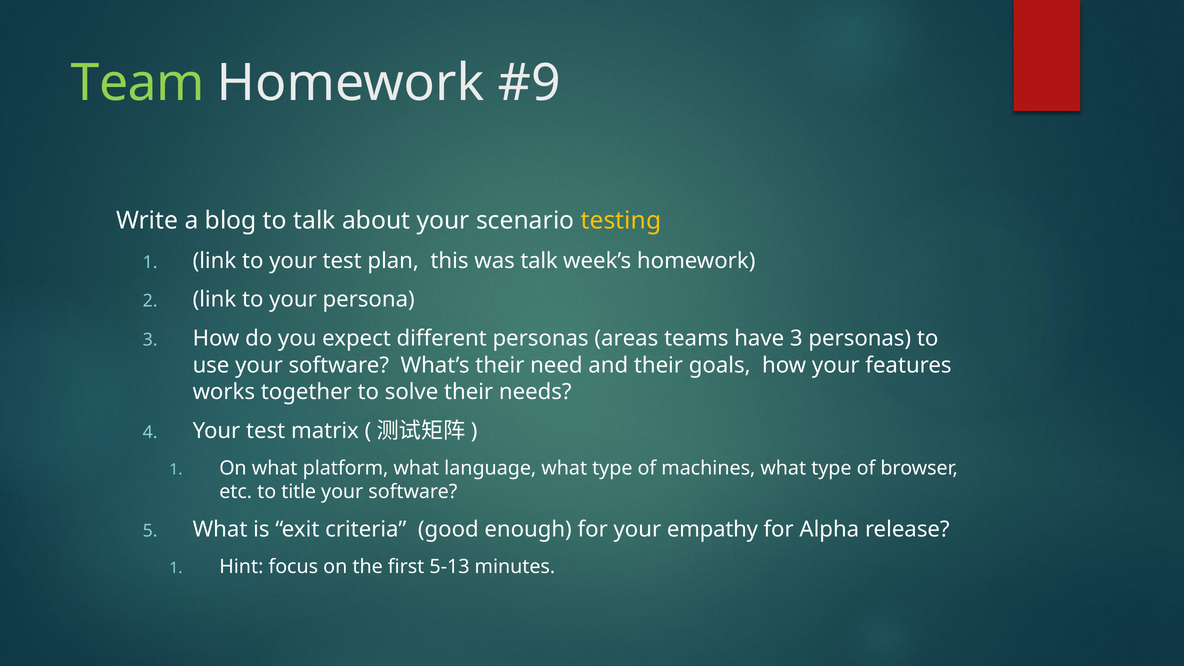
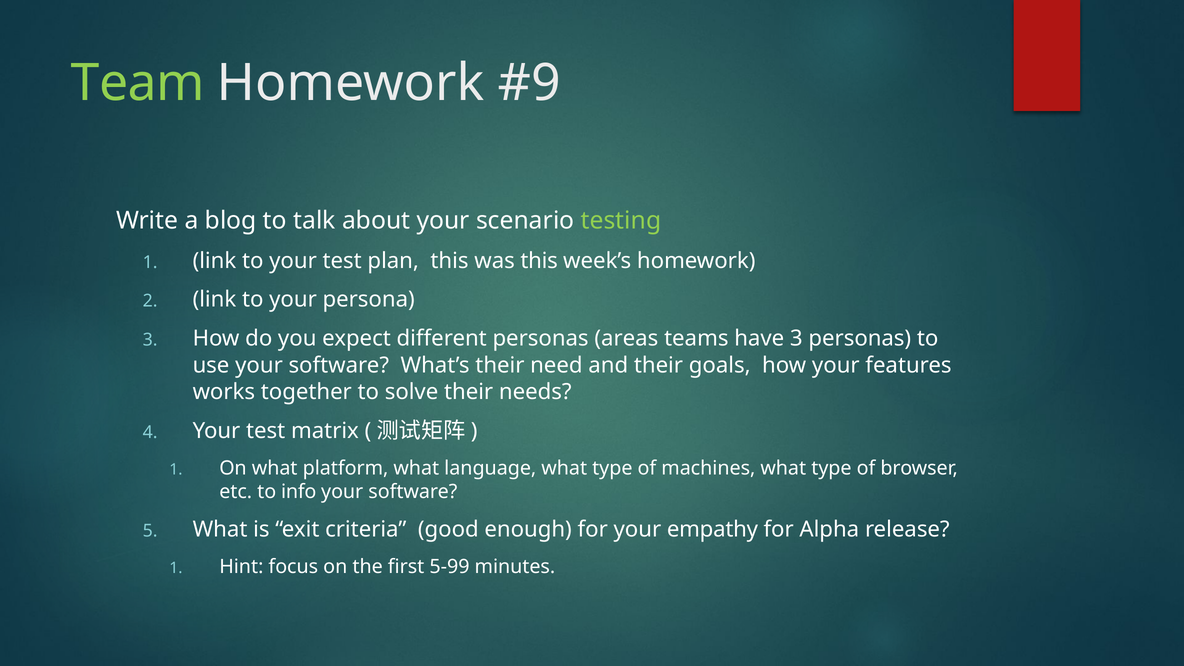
testing colour: yellow -> light green
was talk: talk -> this
title: title -> info
5-13: 5-13 -> 5-99
